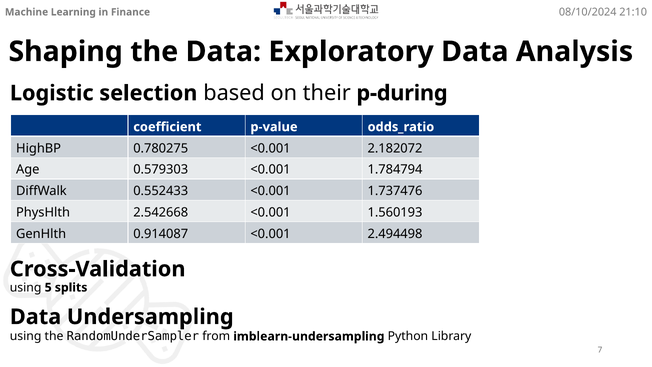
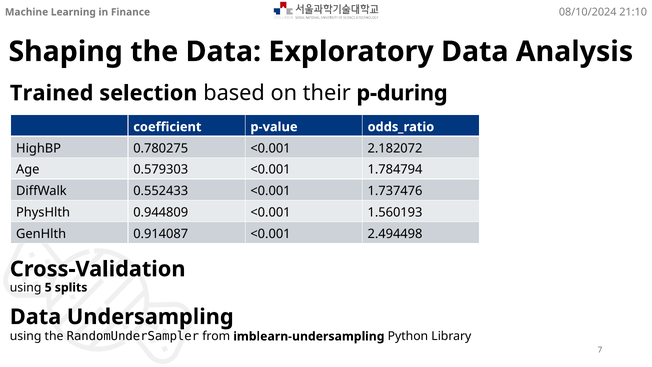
Logistic: Logistic -> Trained
2.542668: 2.542668 -> 0.944809
